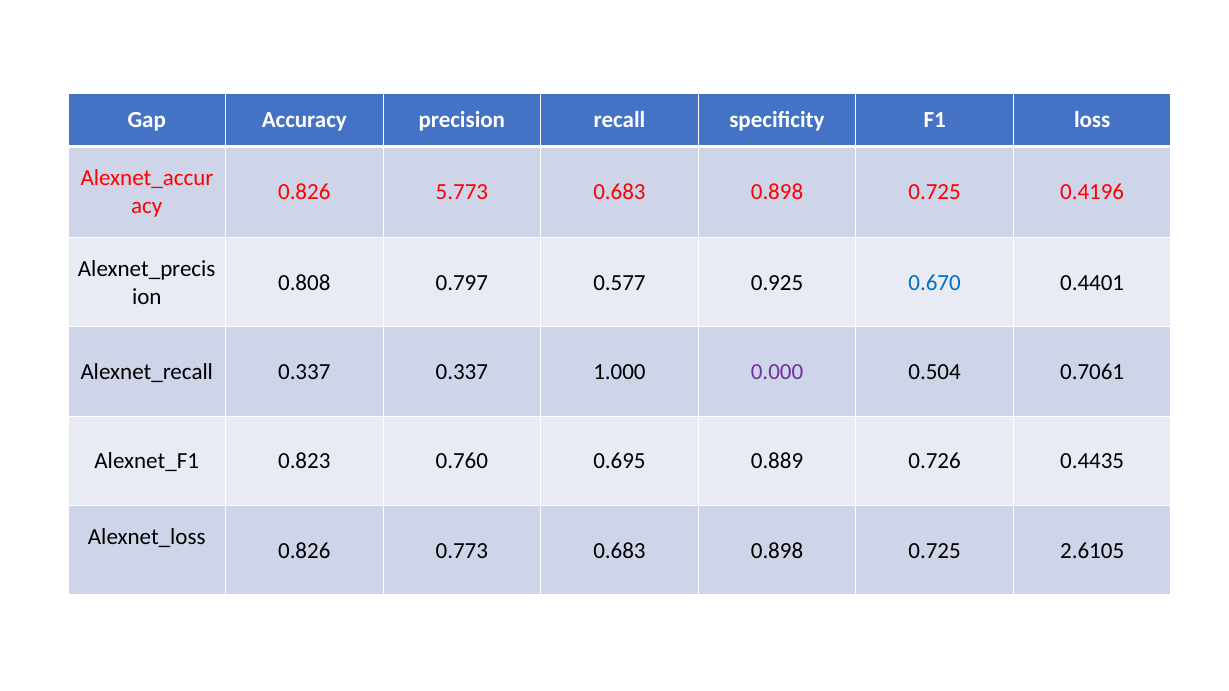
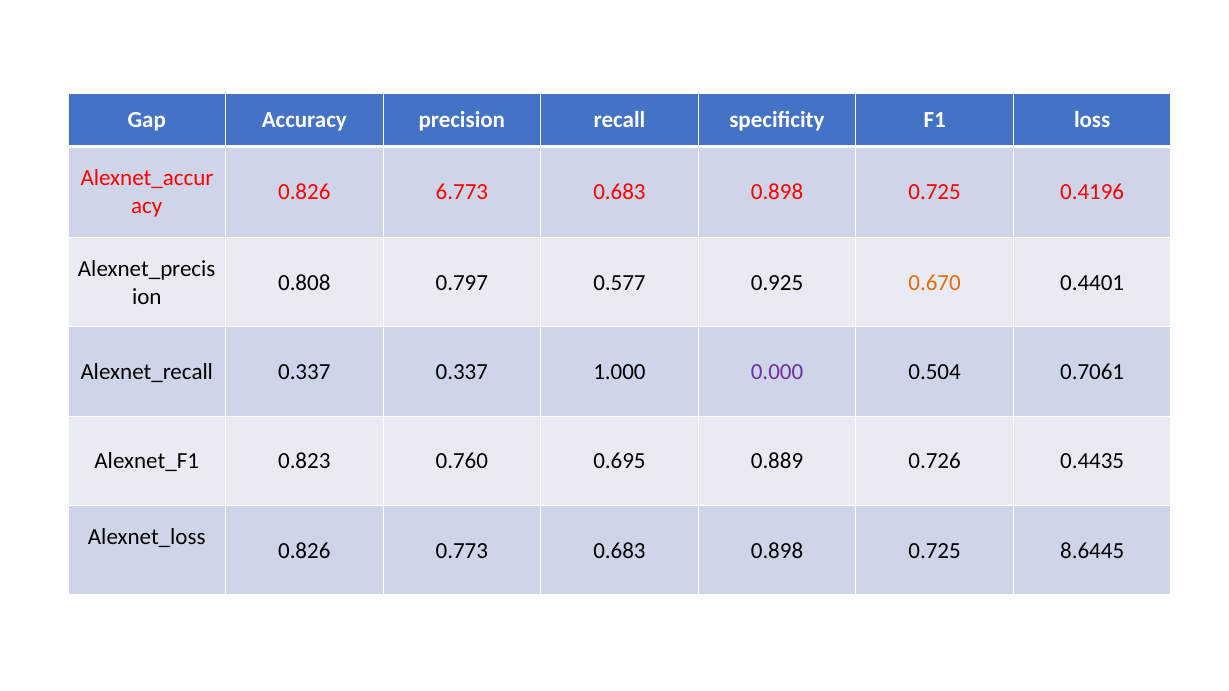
5.773: 5.773 -> 6.773
0.670 colour: blue -> orange
2.6105: 2.6105 -> 8.6445
